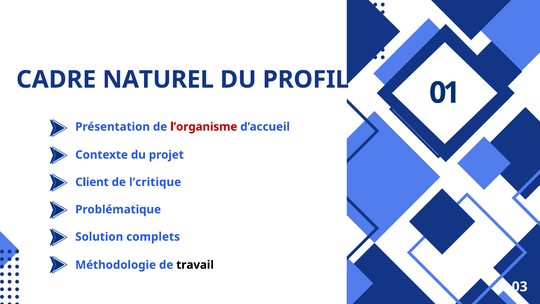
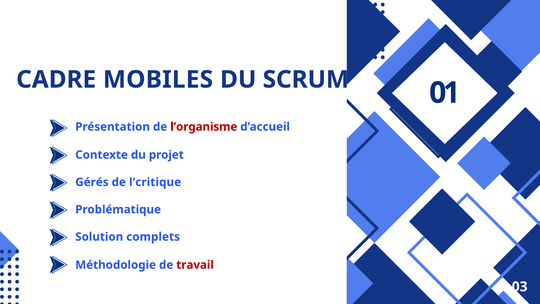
NATUREL: NATUREL -> MOBILES
PROFIL: PROFIL -> SCRUM
Client: Client -> Gérés
travail colour: black -> red
